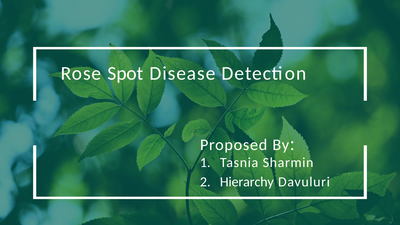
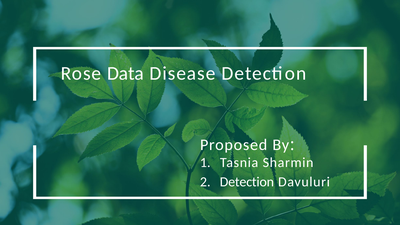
Spot: Spot -> Data
Hierarchy at (247, 182): Hierarchy -> Detection
